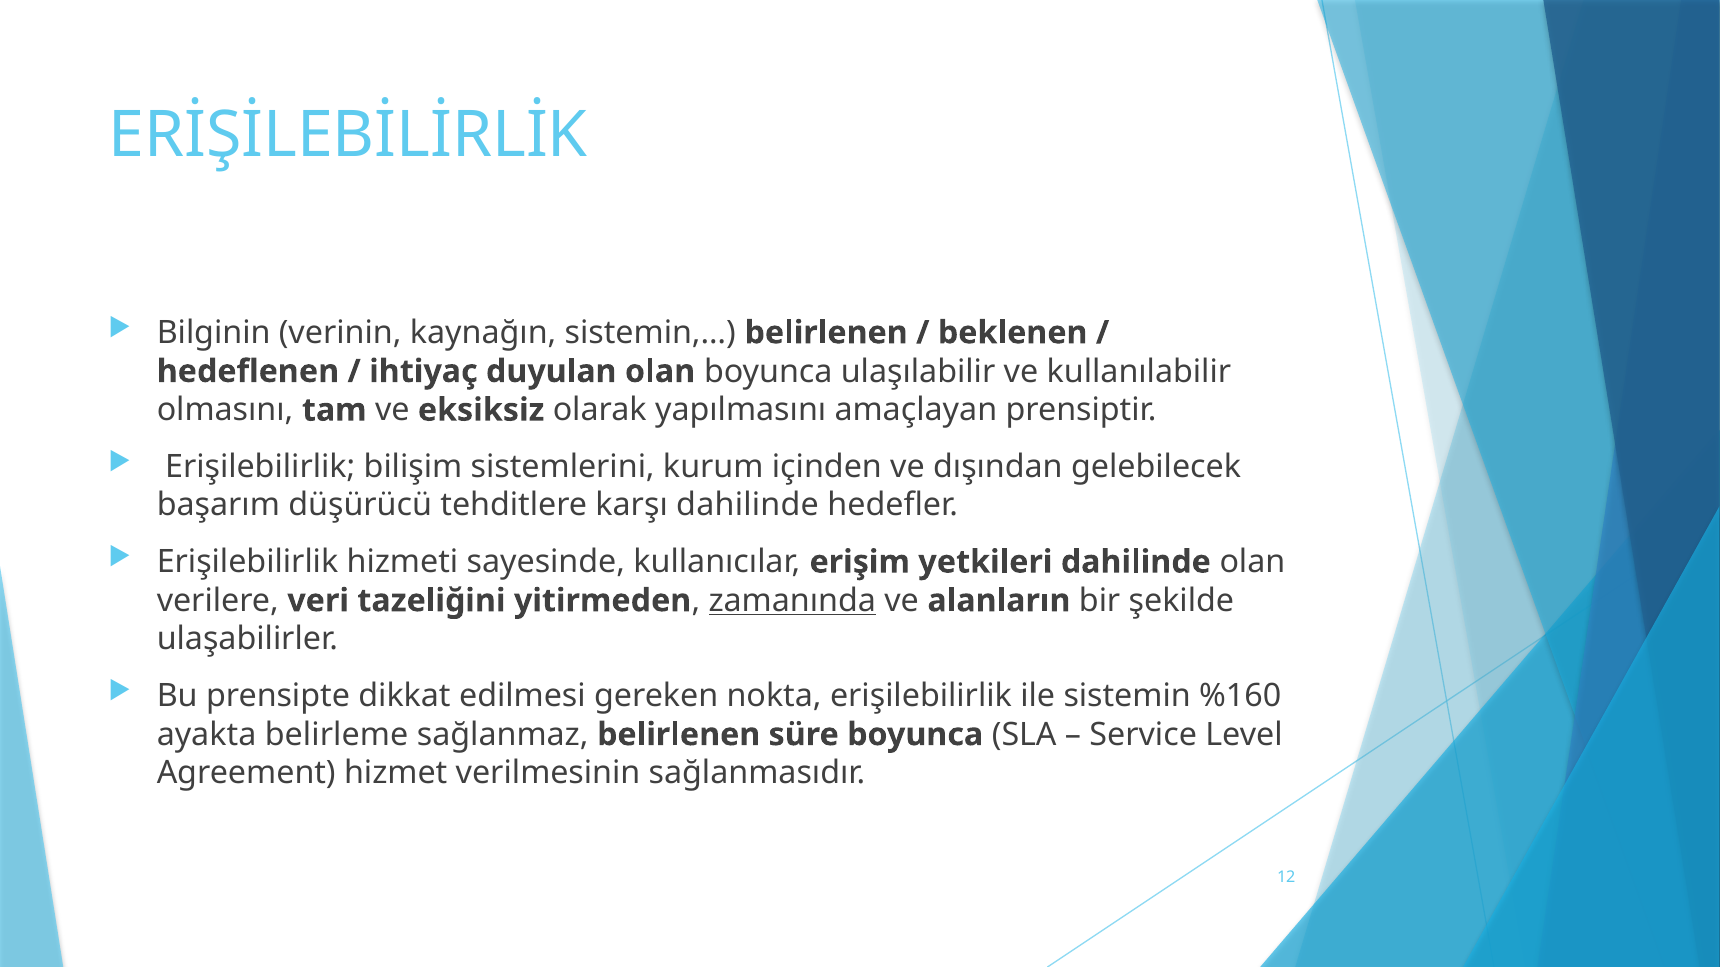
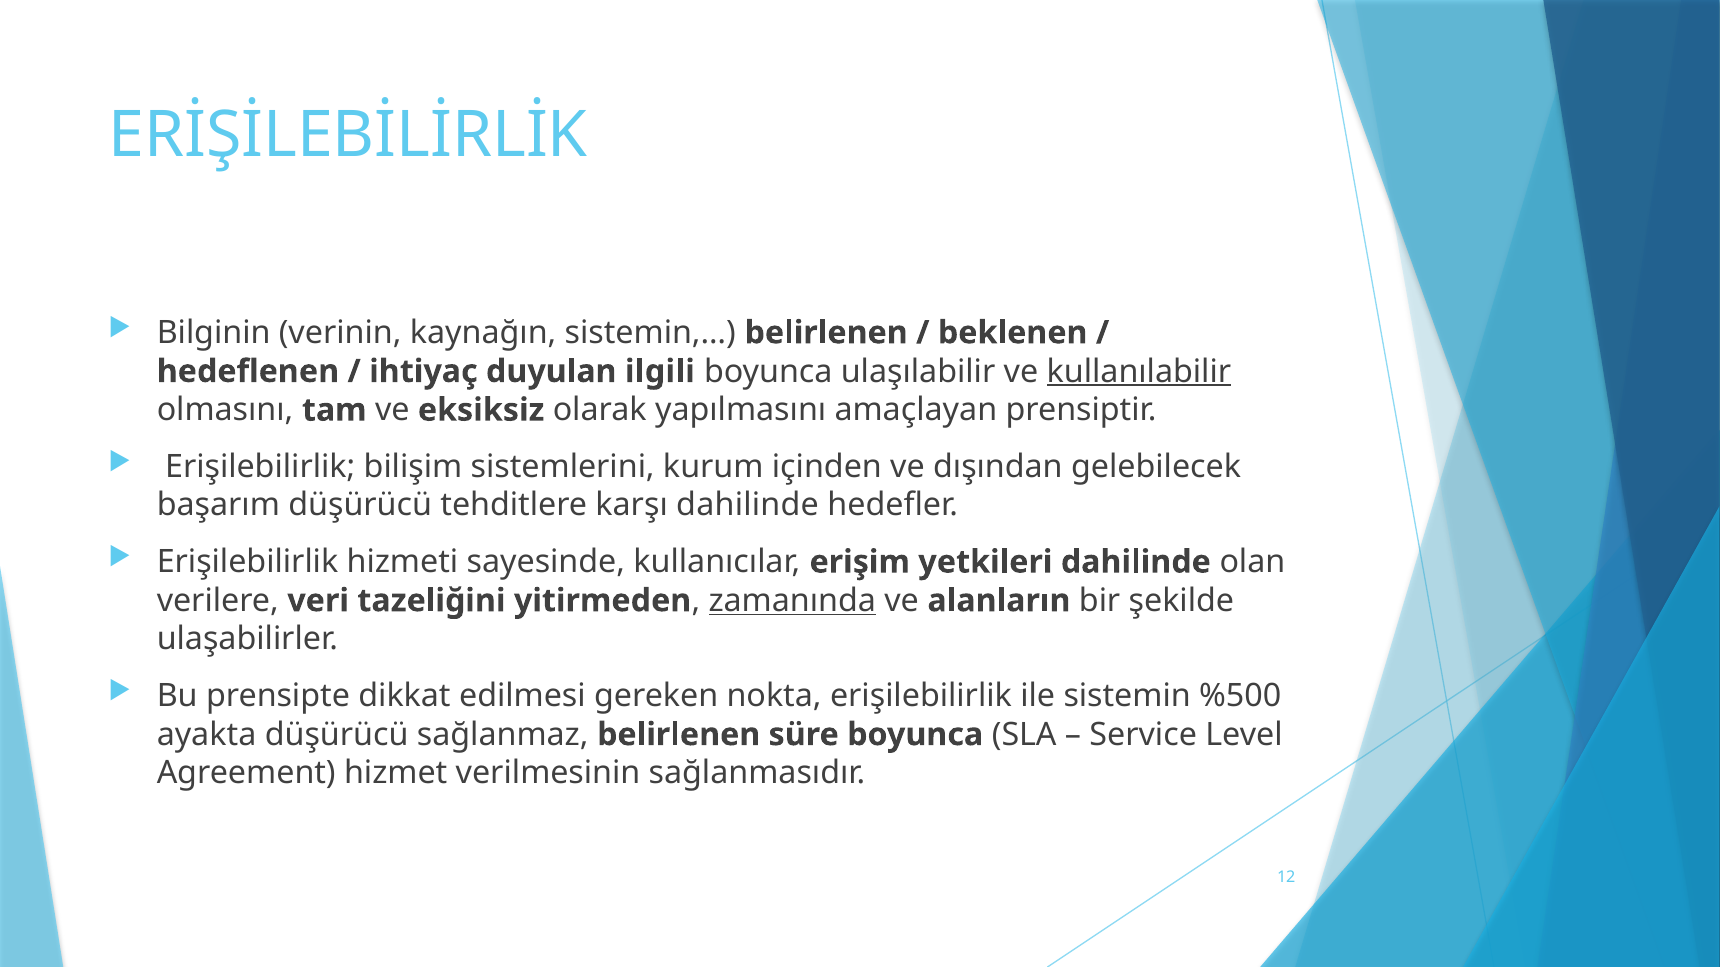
duyulan olan: olan -> ilgili
kullanılabilir underline: none -> present
%160: %160 -> %500
ayakta belirleme: belirleme -> düşürücü
